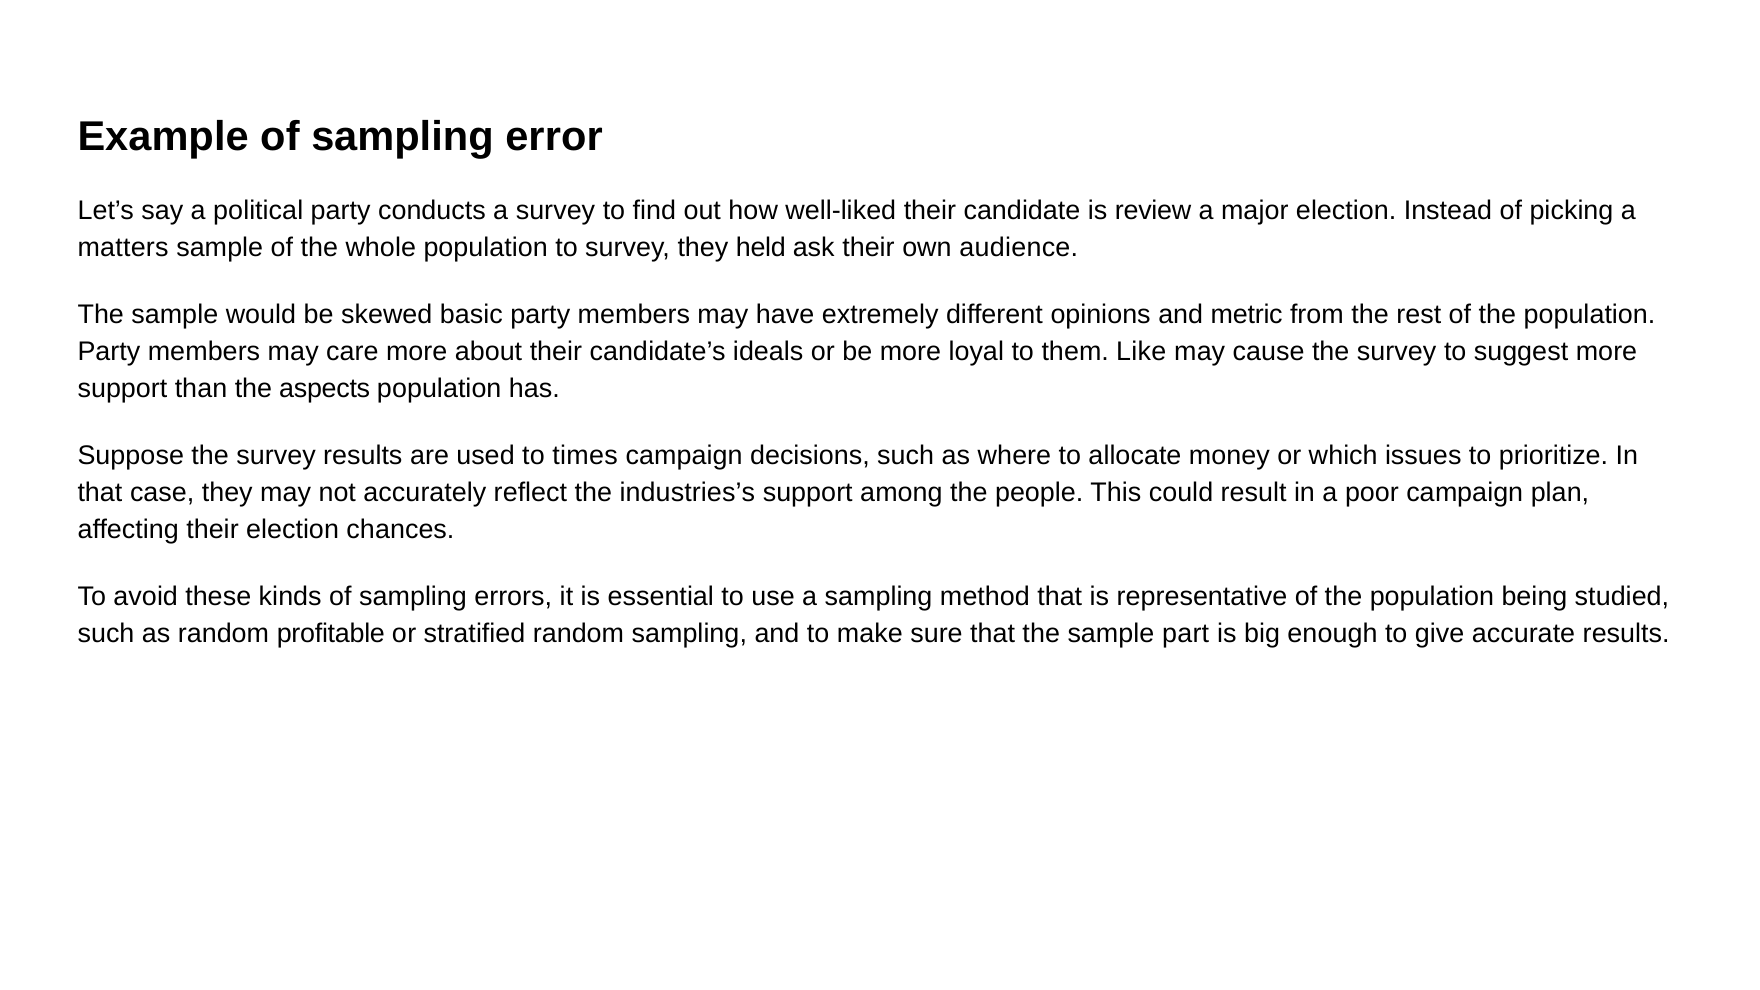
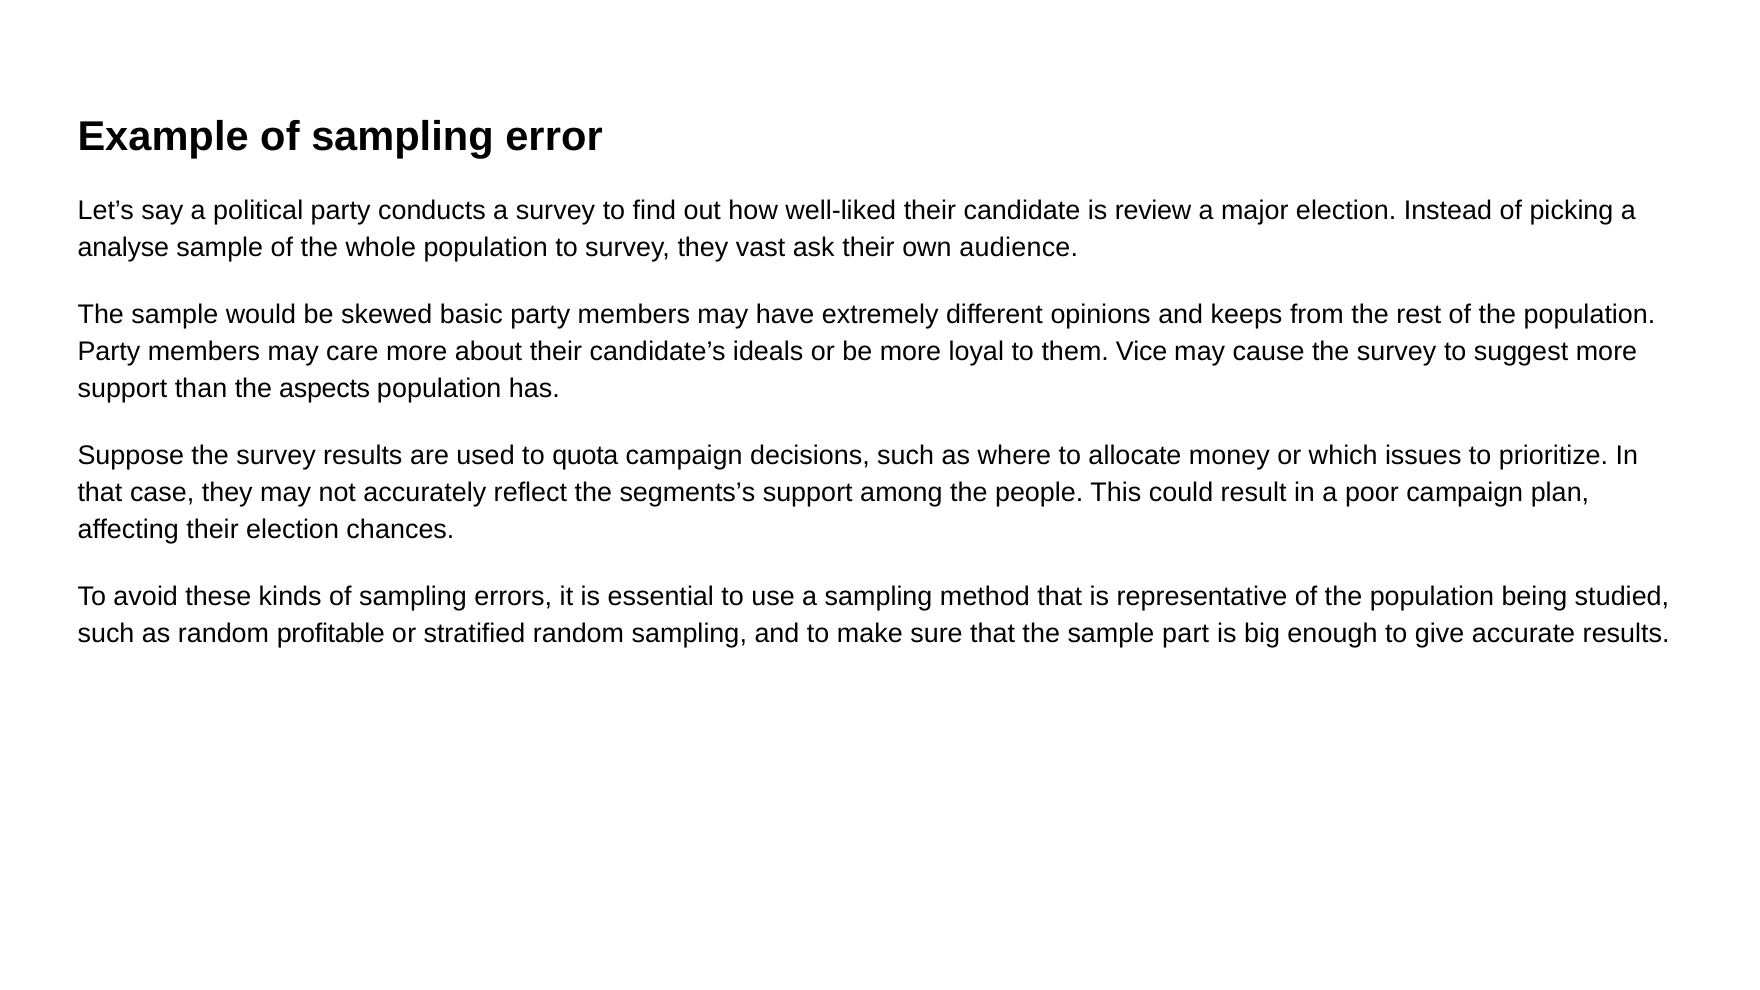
matters: matters -> analyse
held: held -> vast
metric: metric -> keeps
Like: Like -> Vice
times: times -> quota
industries’s: industries’s -> segments’s
